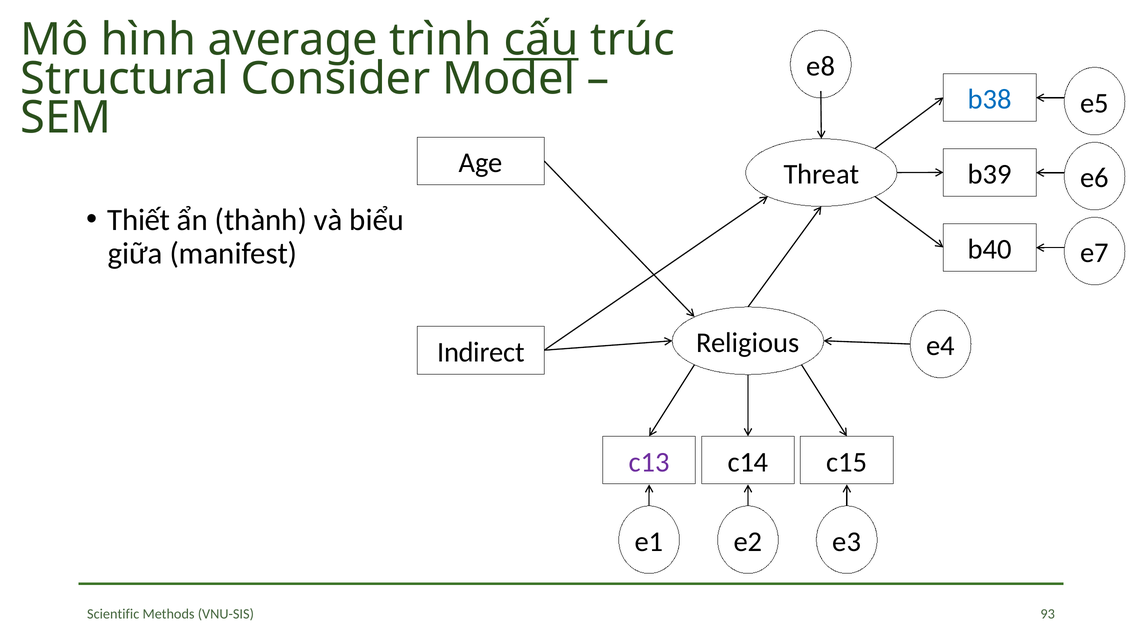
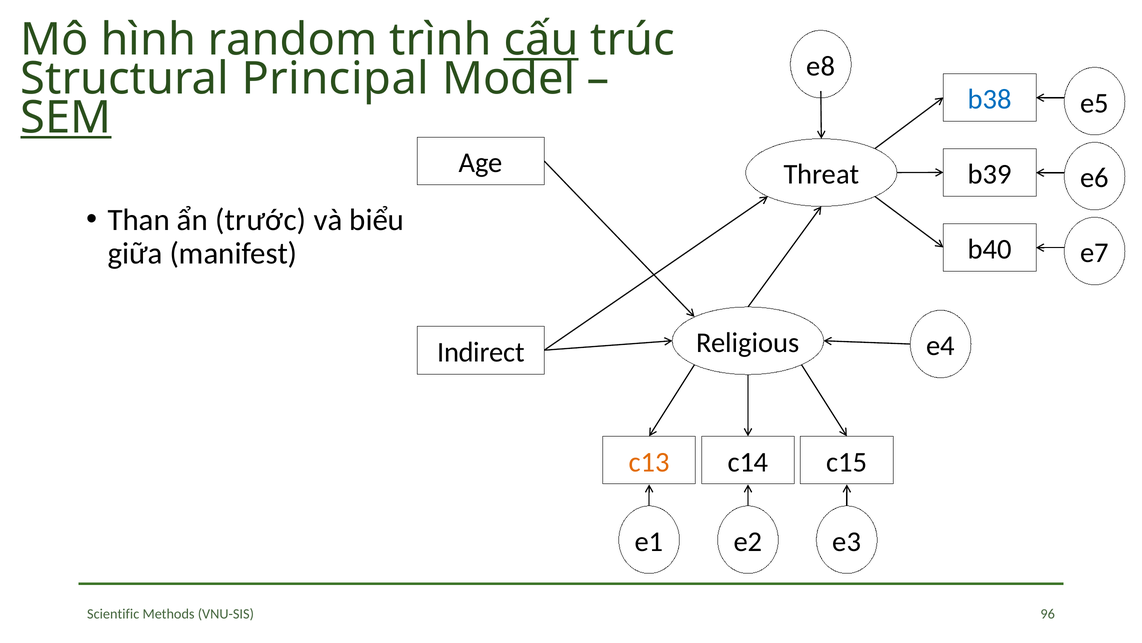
average: average -> random
Consider: Consider -> Principal
SEM underline: none -> present
Thiết: Thiết -> Than
thành: thành -> trước
c13 colour: purple -> orange
93: 93 -> 96
